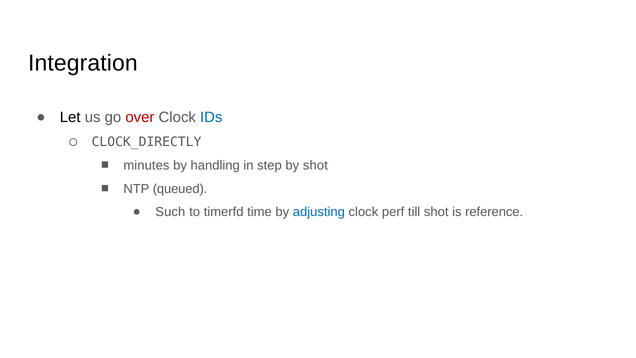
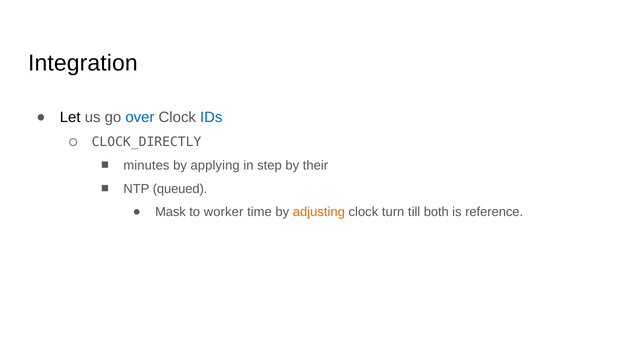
over colour: red -> blue
handling: handling -> applying
by shot: shot -> their
Such: Such -> Mask
timerfd: timerfd -> worker
adjusting colour: blue -> orange
perf: perf -> turn
till shot: shot -> both
